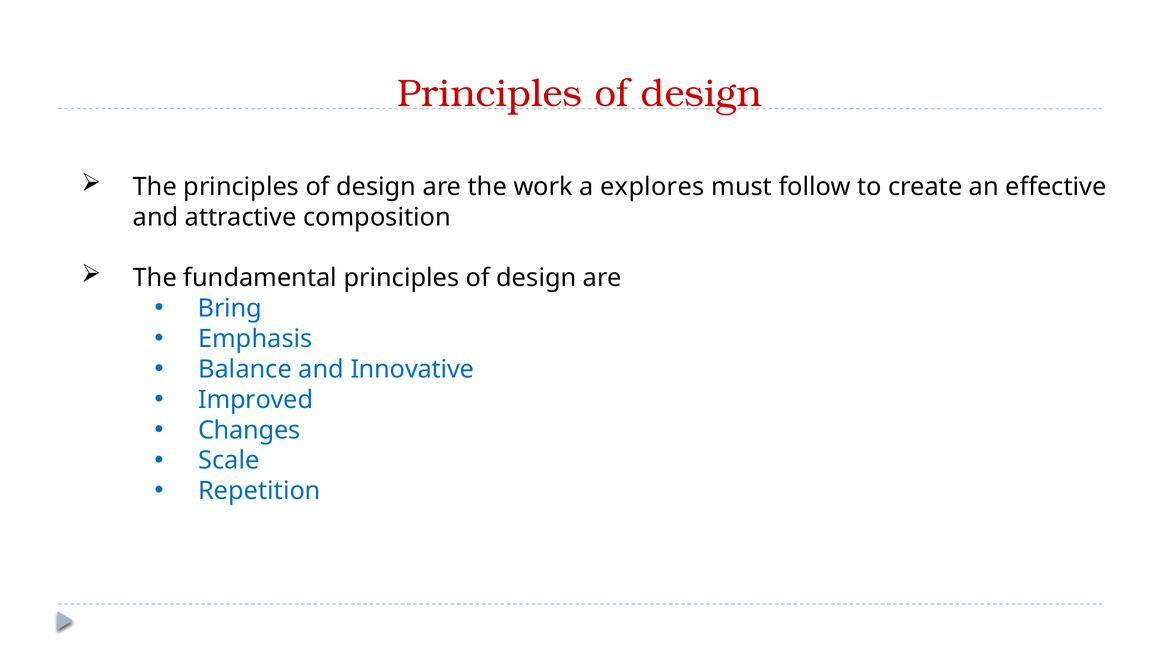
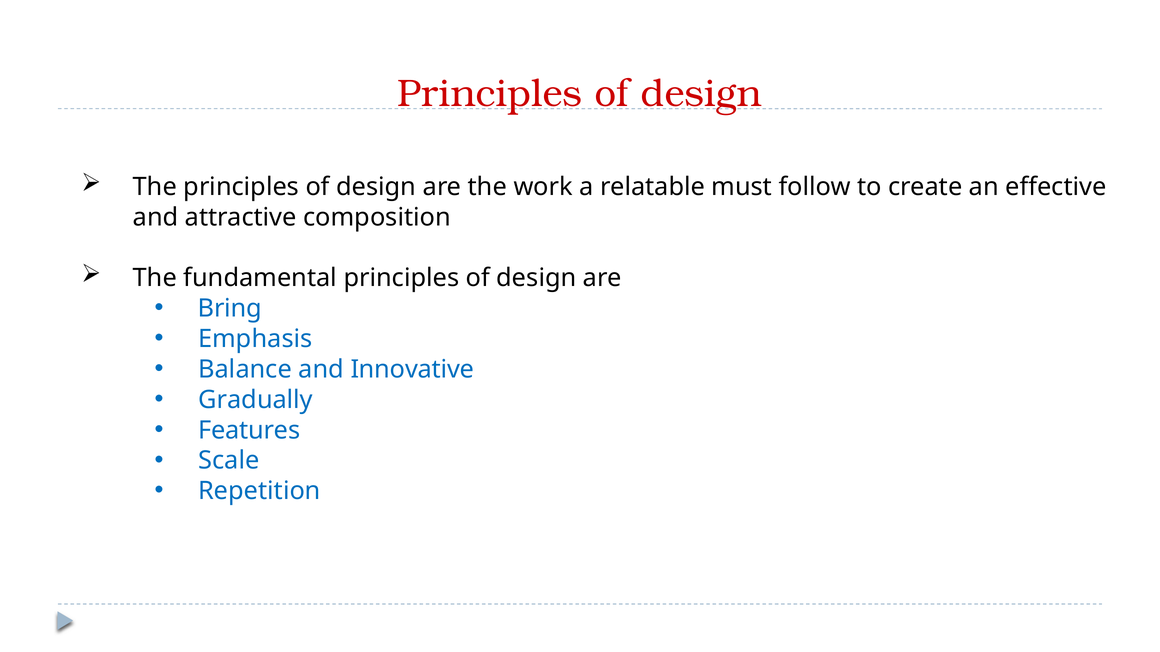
explores: explores -> relatable
Improved: Improved -> Gradually
Changes: Changes -> Features
